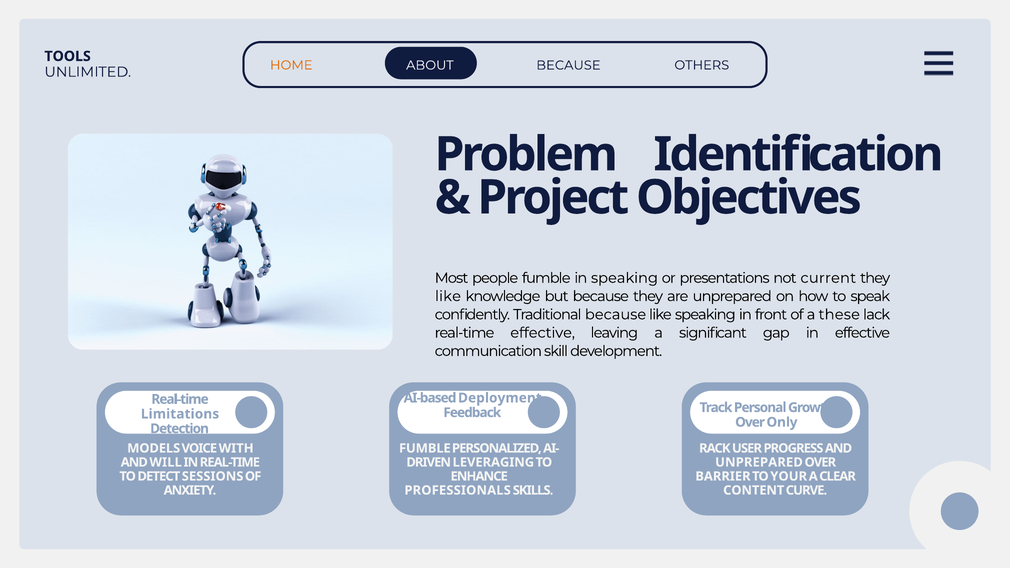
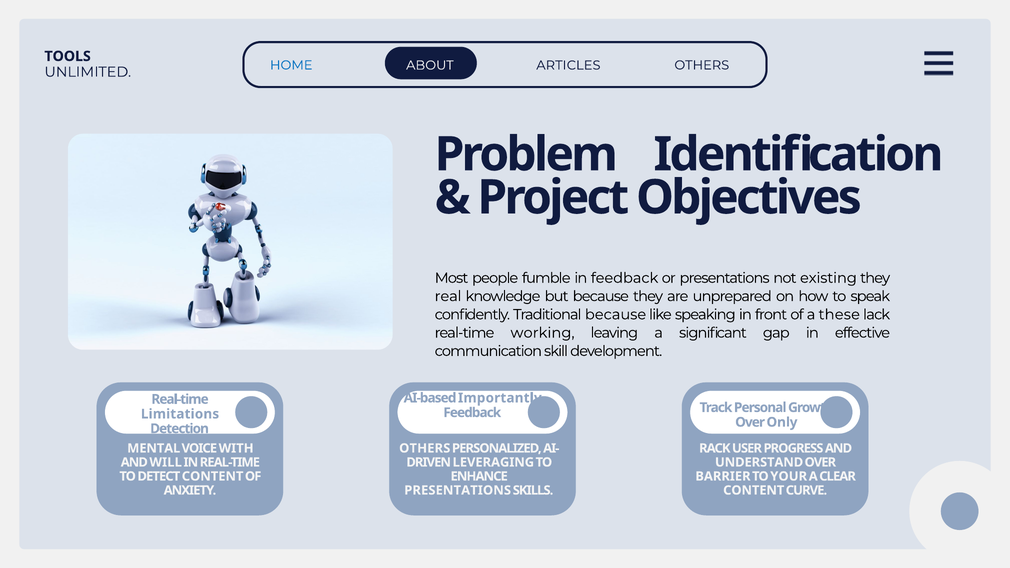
HOME colour: orange -> blue
ABOUT BECAUSE: BECAUSE -> ARTICLES
in speaking: speaking -> feedback
current: current -> existing
like at (448, 296): like -> real
real-time effective: effective -> working
Deployment: Deployment -> Importantly
MODELS: MODELS -> MENTAL
FUMBLE at (425, 448): FUMBLE -> OTHERS
UNPREPARED at (759, 462): UNPREPARED -> UNDERSTAND
DETECT SESSIONS: SESSIONS -> CONTENT
PROFESSIONALS at (458, 490): PROFESSIONALS -> PRESENTATIONS
